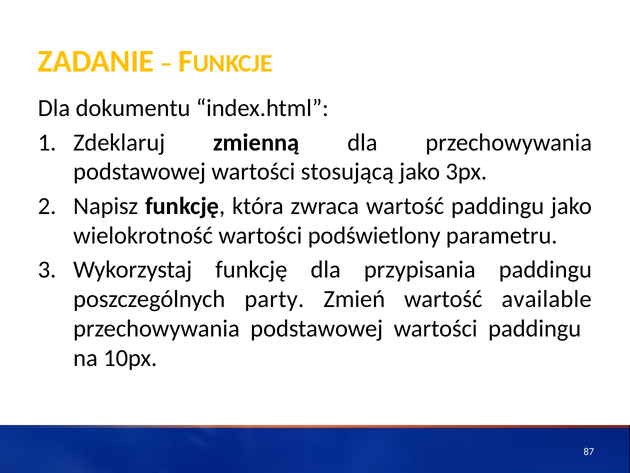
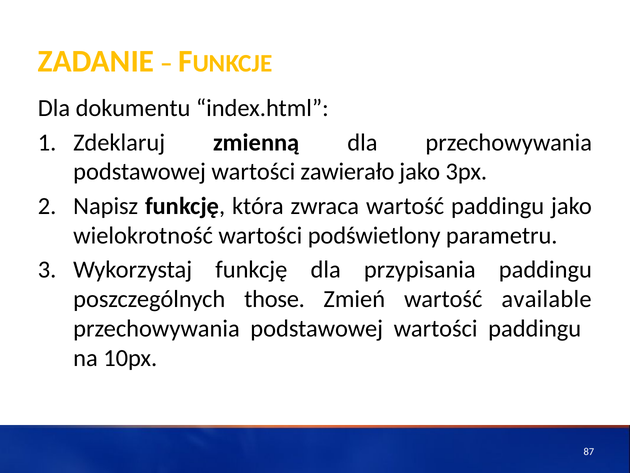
stosującą: stosującą -> zawierało
party: party -> those
